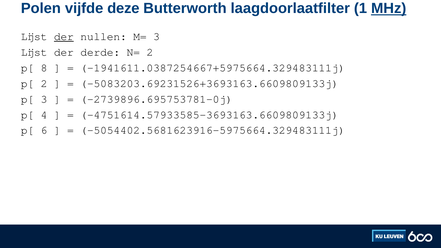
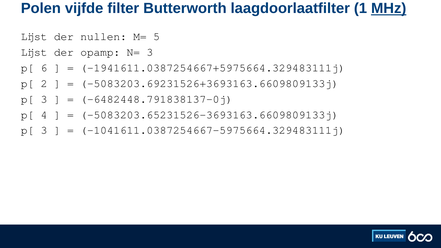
deze: deze -> filter
der at (64, 37) underline: present -> none
M= 3: 3 -> 5
derde: derde -> opamp
N= 2: 2 -> 3
8: 8 -> 6
-2739896.695753781-0j: -2739896.695753781-0j -> -6482448.791838137-0j
-4751614.57933585-3693163.6609809133j: -4751614.57933585-3693163.6609809133j -> -5083203.65231526-3693163.6609809133j
6 at (44, 130): 6 -> 3
-5054402.5681623916-5975664.329483111j: -5054402.5681623916-5975664.329483111j -> -1041611.0387254667-5975664.329483111j
